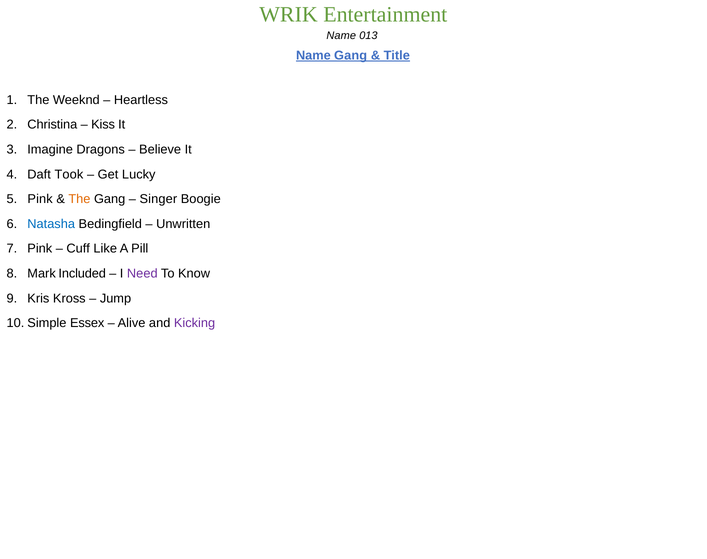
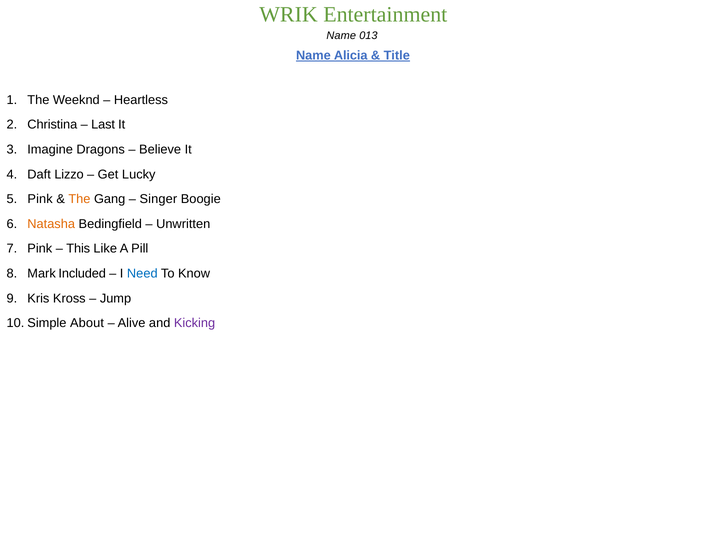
Name Gang: Gang -> Alicia
Kiss: Kiss -> Last
Took: Took -> Lizzo
Natasha colour: blue -> orange
Cuff: Cuff -> This
Need colour: purple -> blue
Essex: Essex -> About
